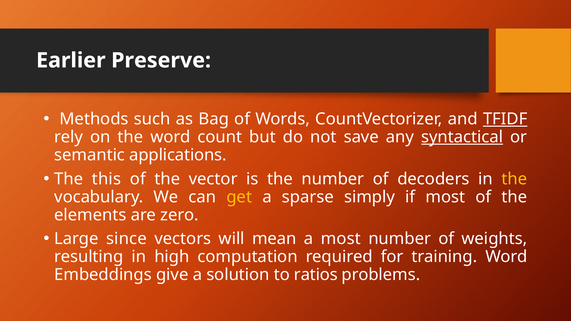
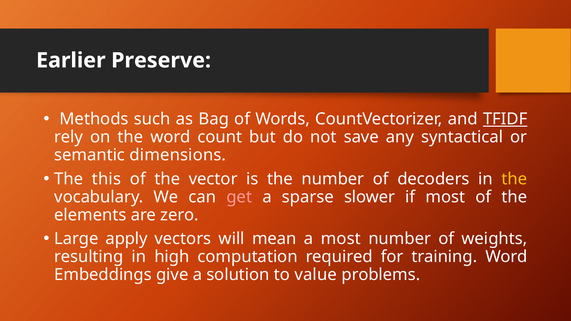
syntactical underline: present -> none
applications: applications -> dimensions
get colour: yellow -> pink
simply: simply -> slower
since: since -> apply
ratios: ratios -> value
